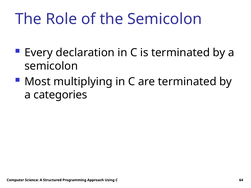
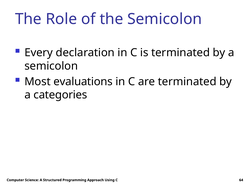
multiplying: multiplying -> evaluations
